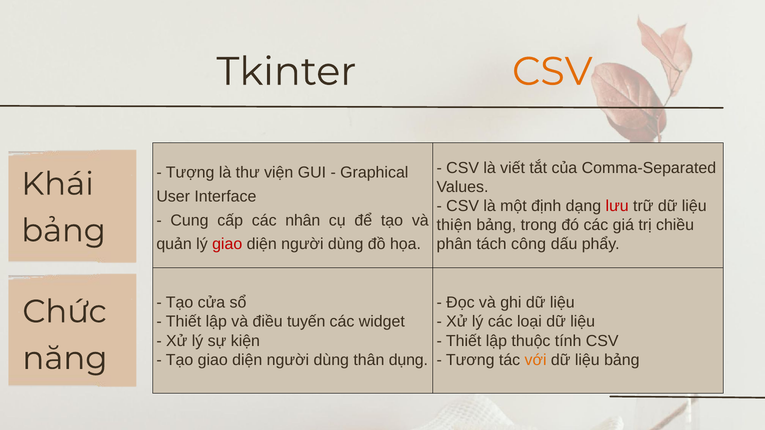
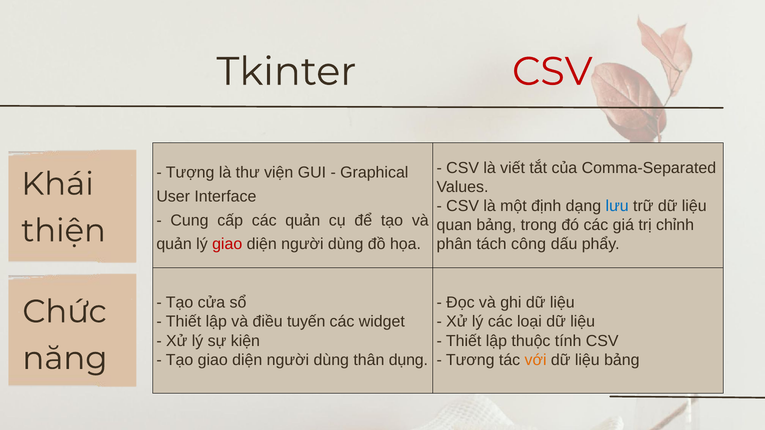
CSV at (552, 72) colour: orange -> red
lưu colour: red -> blue
các nhân: nhân -> quản
thiện: thiện -> quan
chiều: chiều -> chỉnh
bảng at (64, 231): bảng -> thiện
